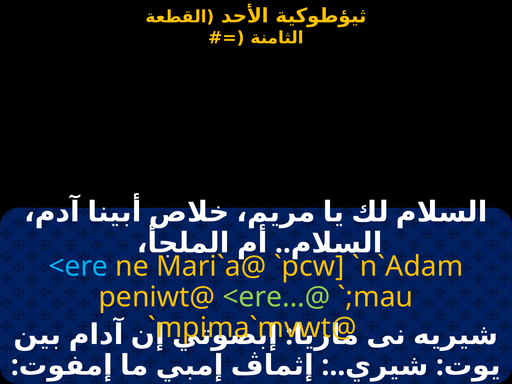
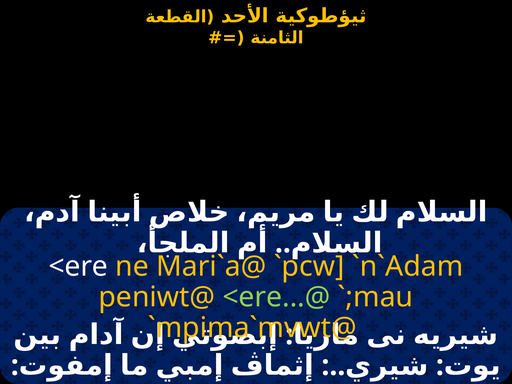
<ere colour: light blue -> white
